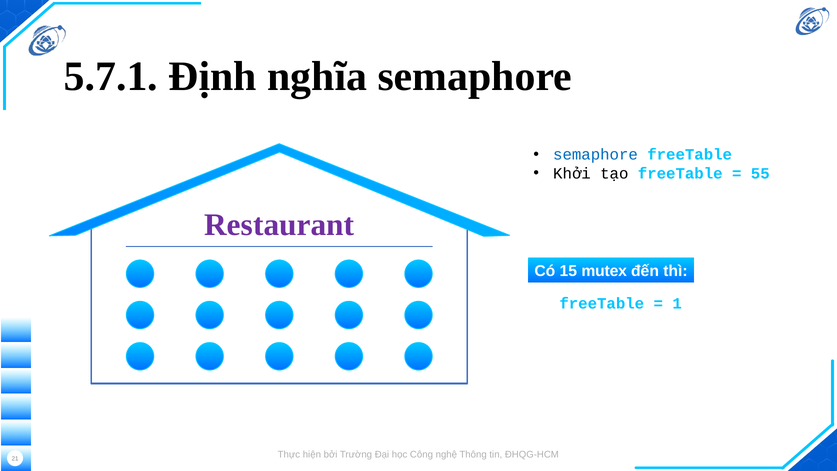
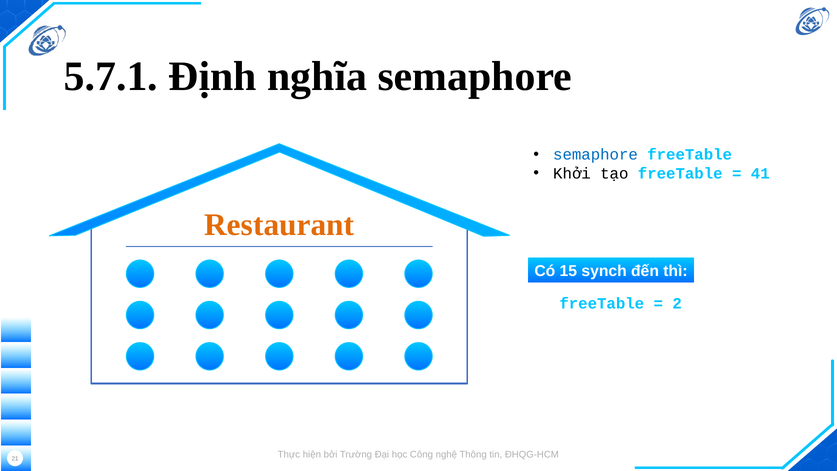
55: 55 -> 41
Restaurant colour: purple -> orange
mutex: mutex -> synch
1: 1 -> 2
